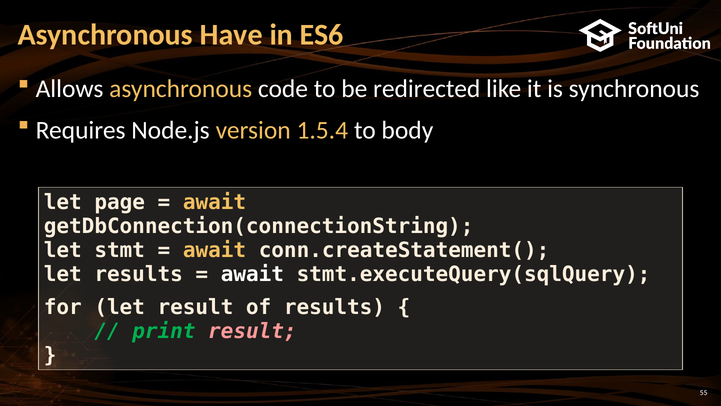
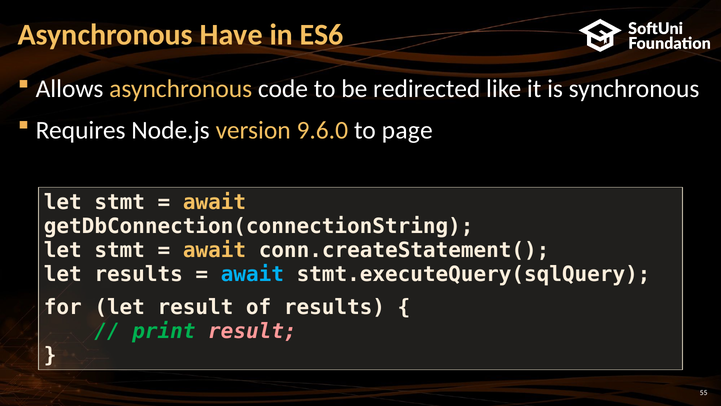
1.5.4: 1.5.4 -> 9.6.0
body: body -> page
page at (120, 202): page -> stmt
await at (252, 274) colour: white -> light blue
